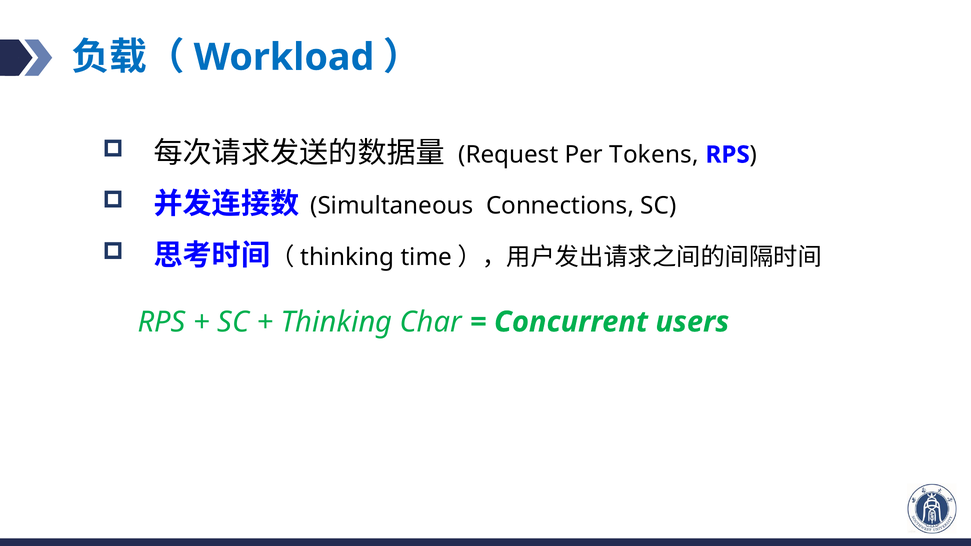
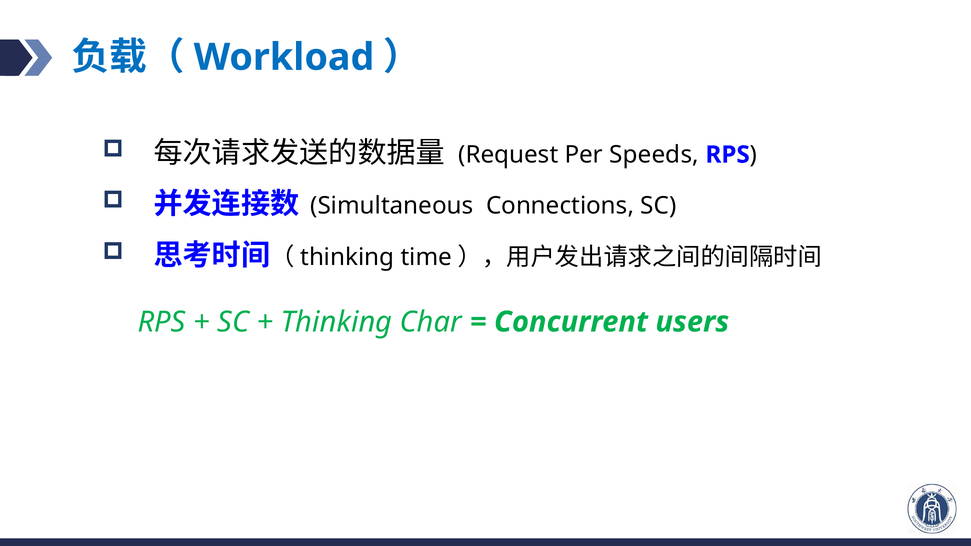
Tokens: Tokens -> Speeds
